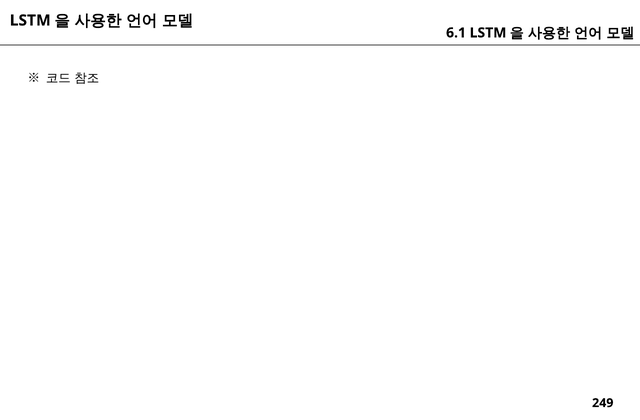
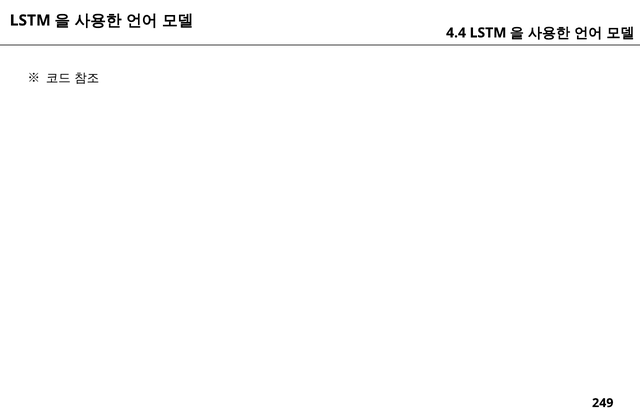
6.1: 6.1 -> 4.4
